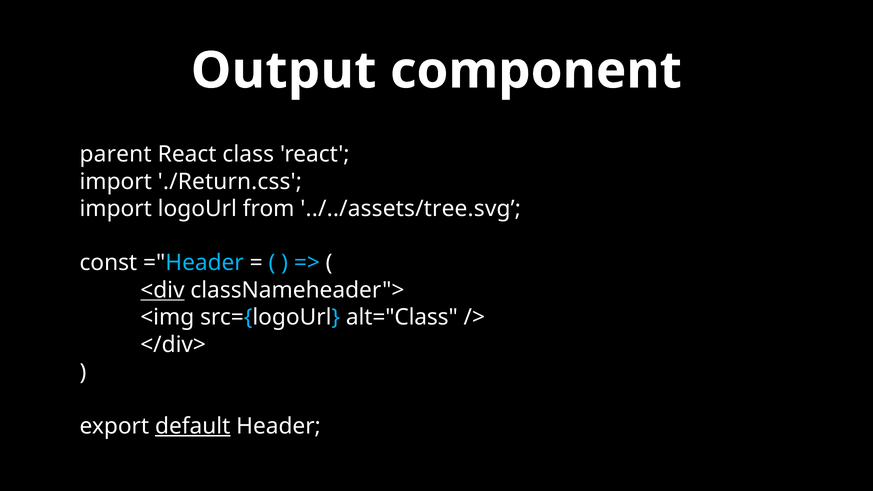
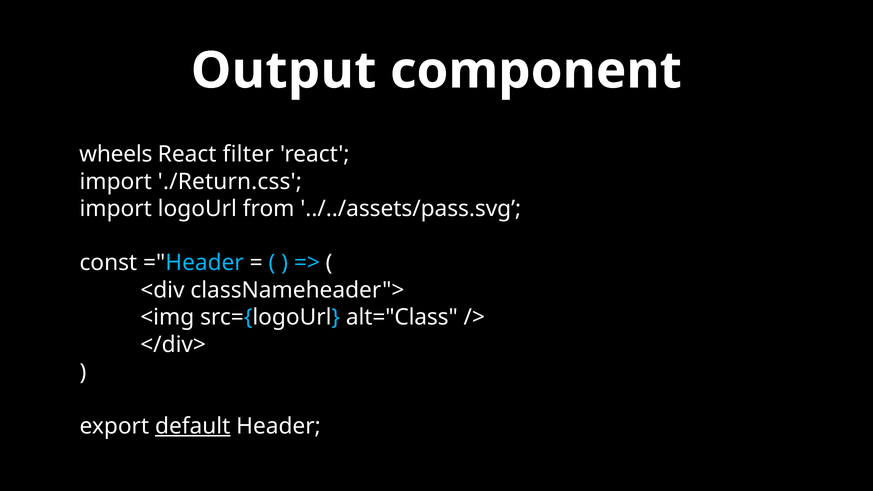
parent: parent -> wheels
class: class -> filter
../../assets/tree.svg: ../../assets/tree.svg -> ../../assets/pass.svg
<div underline: present -> none
